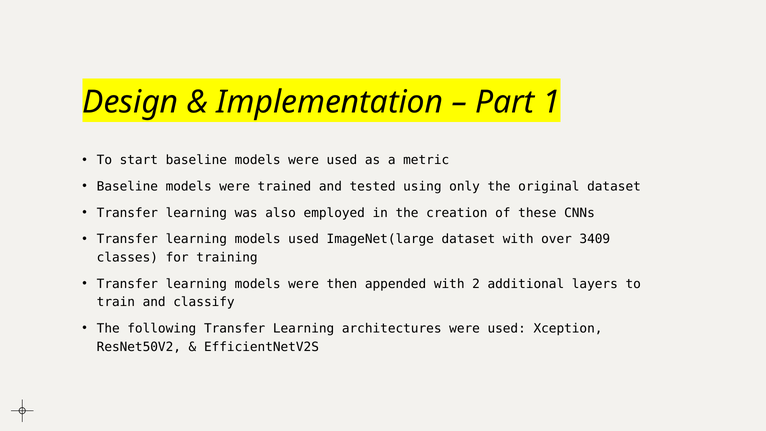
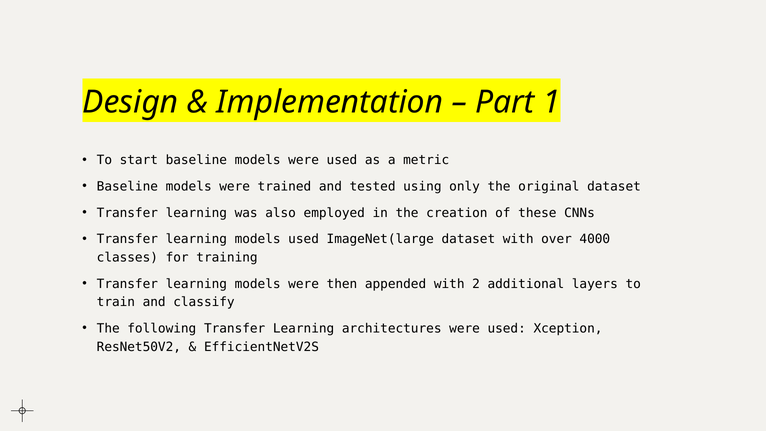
3409: 3409 -> 4000
